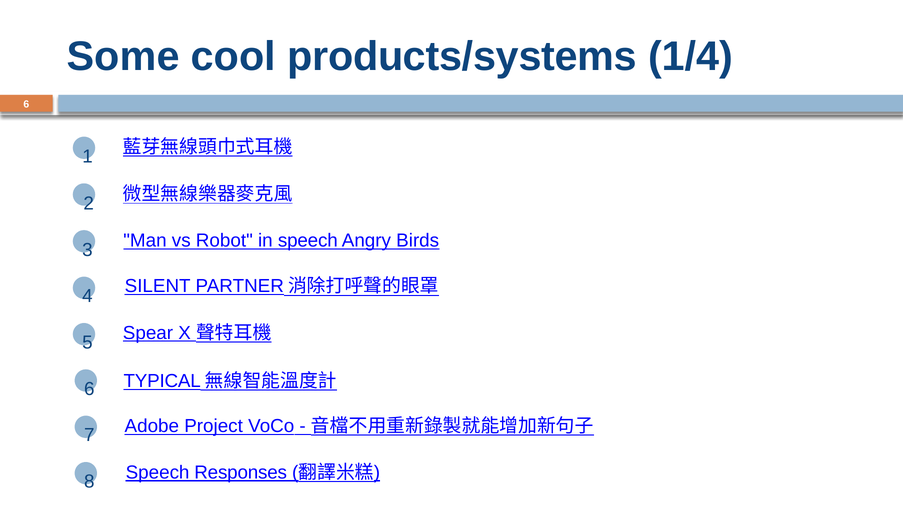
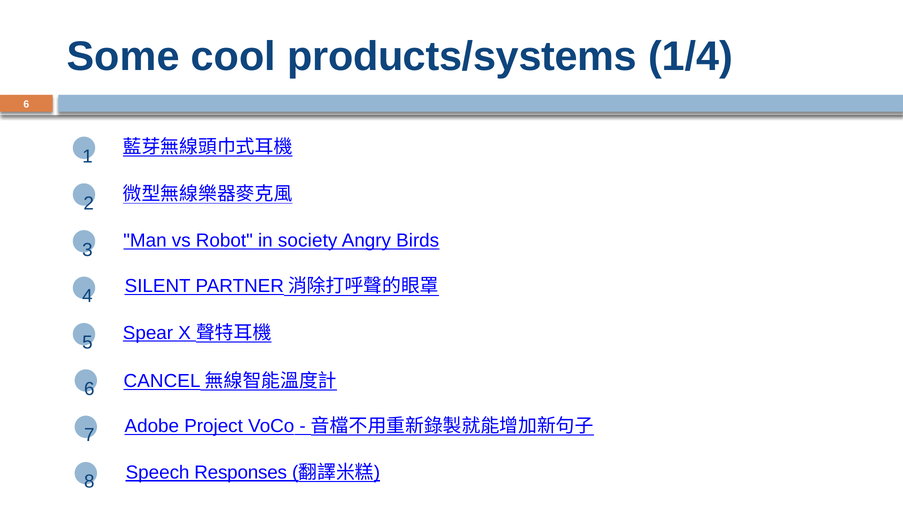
in speech: speech -> society
TYPICAL: TYPICAL -> CANCEL
